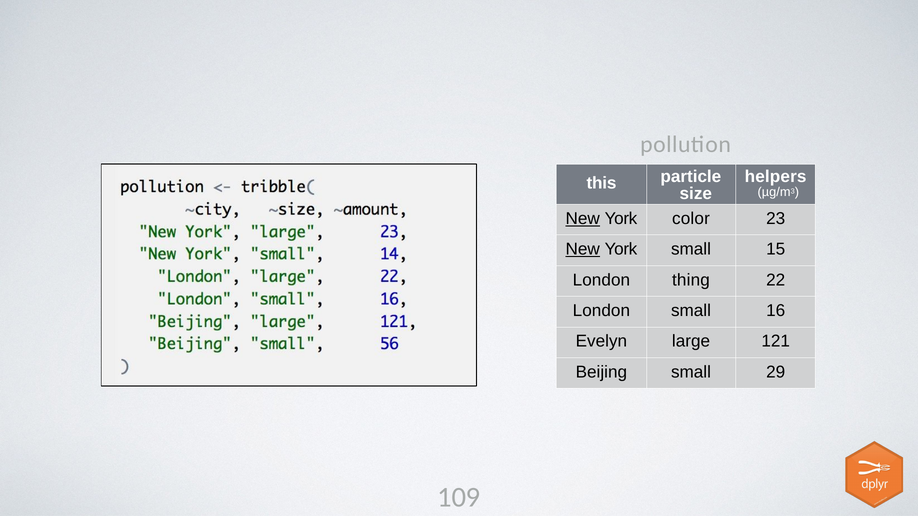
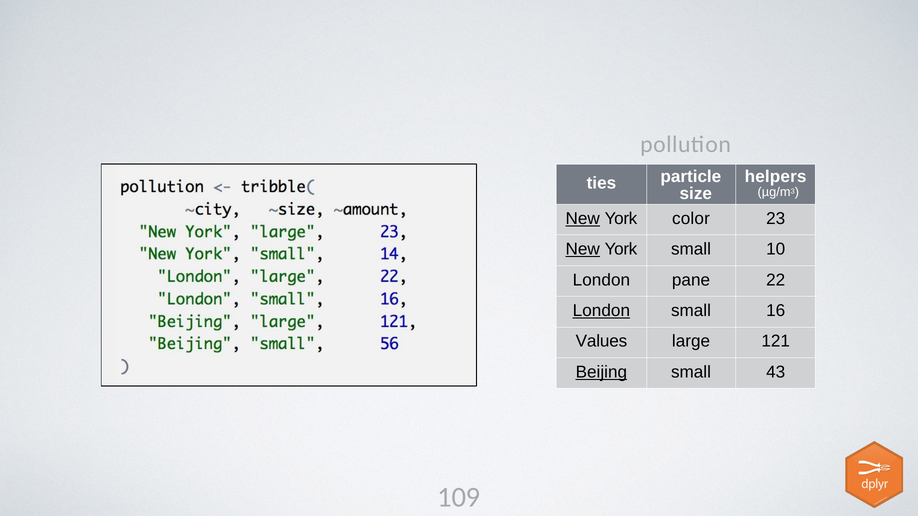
this: this -> ties
15: 15 -> 10
thing: thing -> pane
London at (601, 311) underline: none -> present
Evelyn: Evelyn -> Values
Beijing underline: none -> present
29: 29 -> 43
